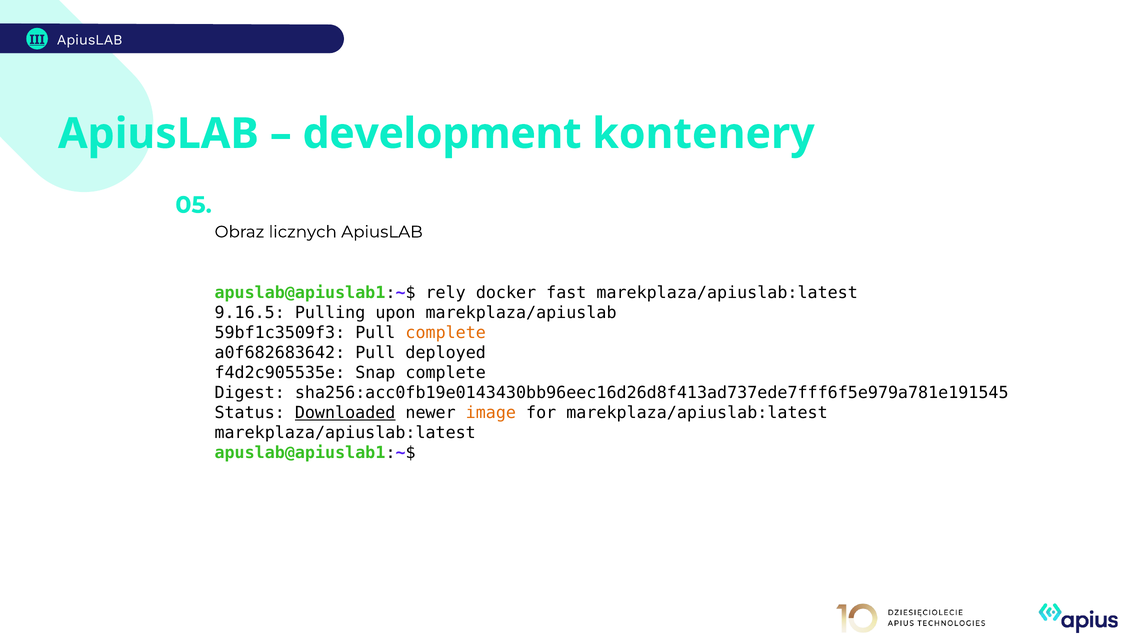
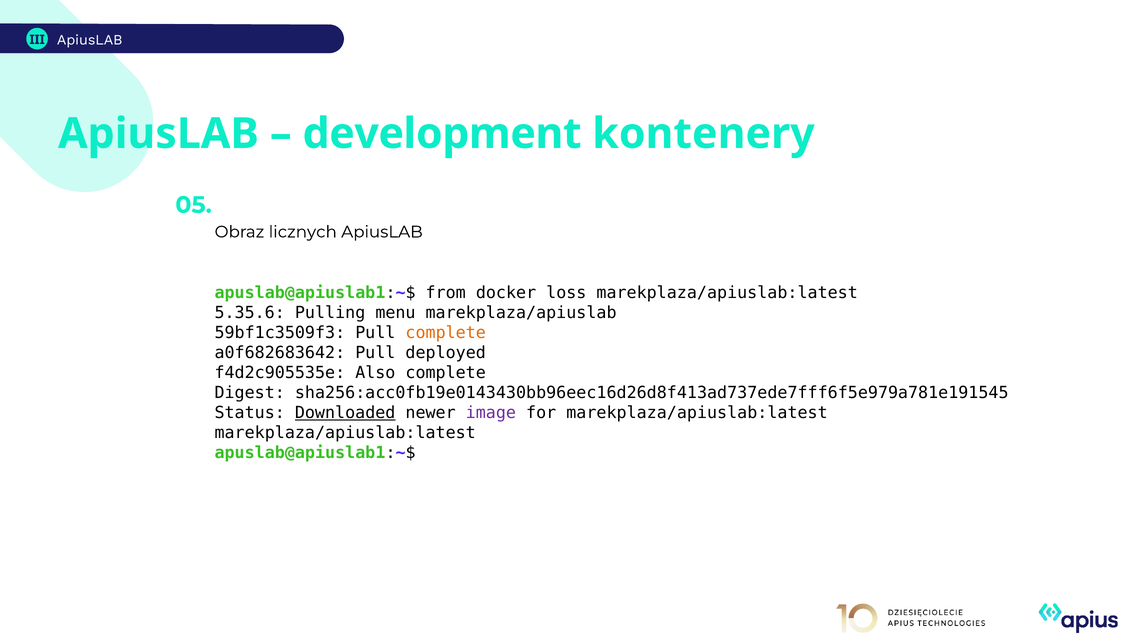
III underline: present -> none
rely: rely -> from
fast: fast -> loss
9.16.5: 9.16.5 -> 5.35.6
upon: upon -> menu
Snap: Snap -> Also
image colour: orange -> purple
